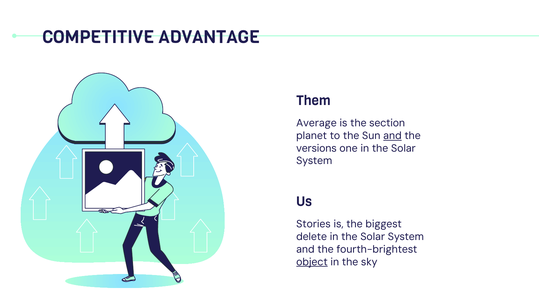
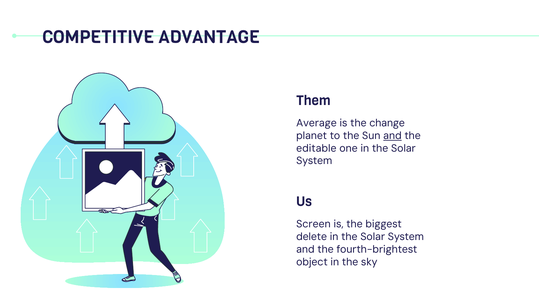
section: section -> change
versions: versions -> editable
Stories: Stories -> Screen
object underline: present -> none
